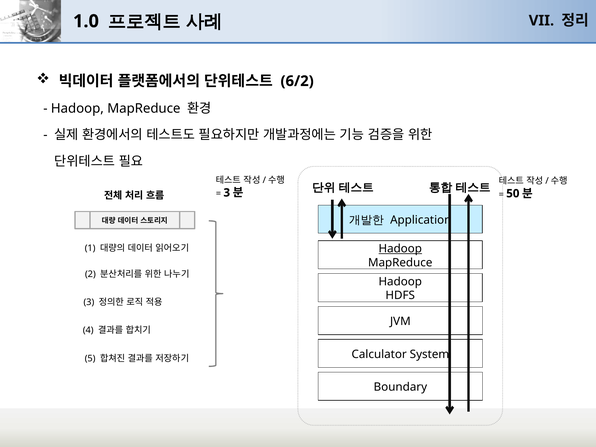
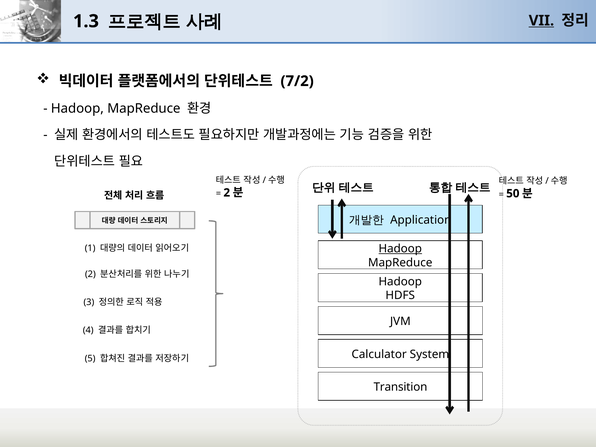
VII underline: none -> present
1.0: 1.0 -> 1.3
6/2: 6/2 -> 7/2
3 at (227, 193): 3 -> 2
Boundary: Boundary -> Transition
